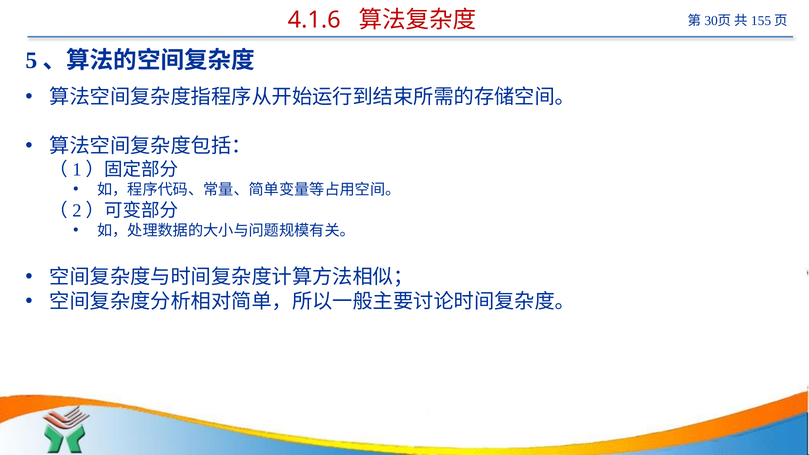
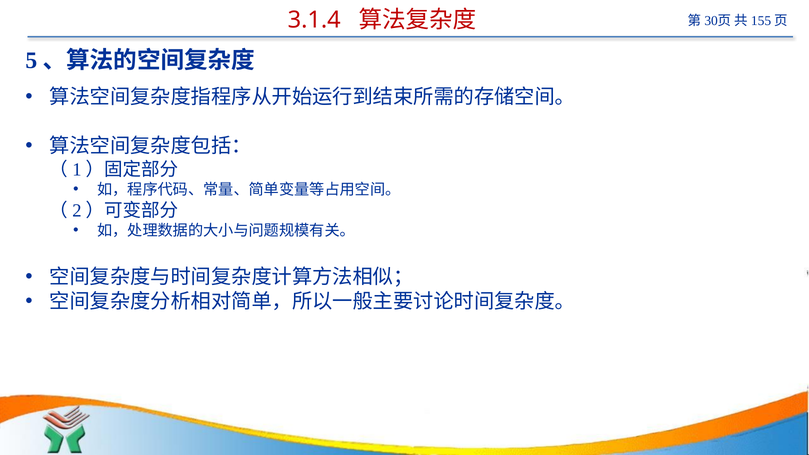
4.1.6: 4.1.6 -> 3.1.4
